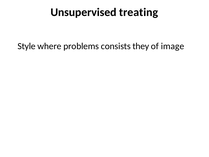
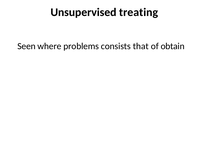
Style: Style -> Seen
they: they -> that
image: image -> obtain
